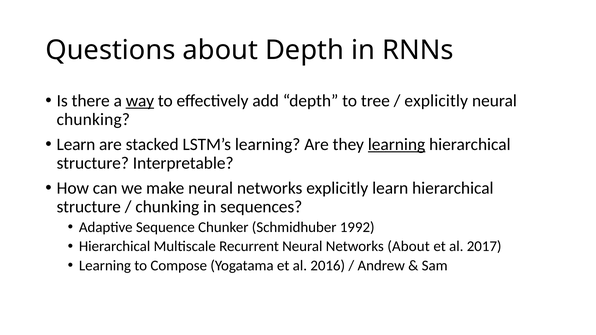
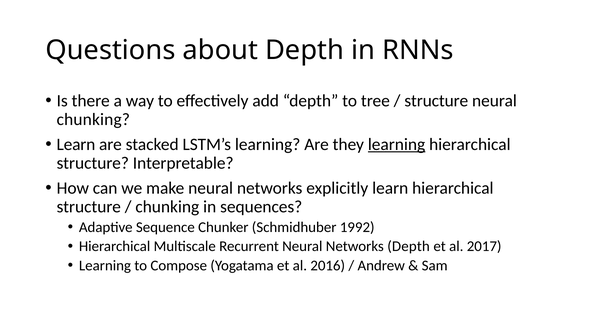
way underline: present -> none
explicitly at (436, 101): explicitly -> structure
Networks About: About -> Depth
